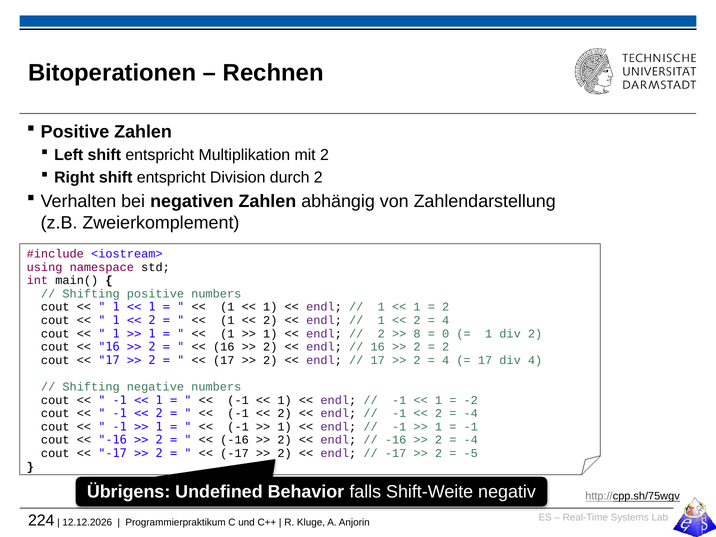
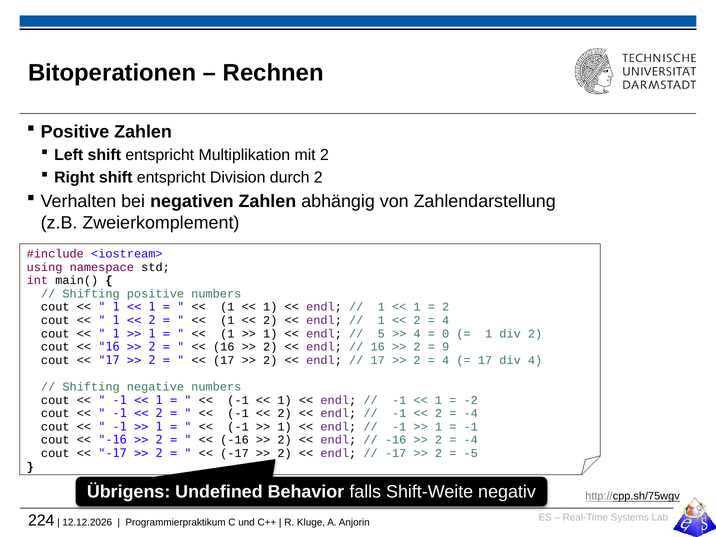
2 at (381, 334): 2 -> 5
8 at (417, 334): 8 -> 4
2 at (446, 347): 2 -> 9
